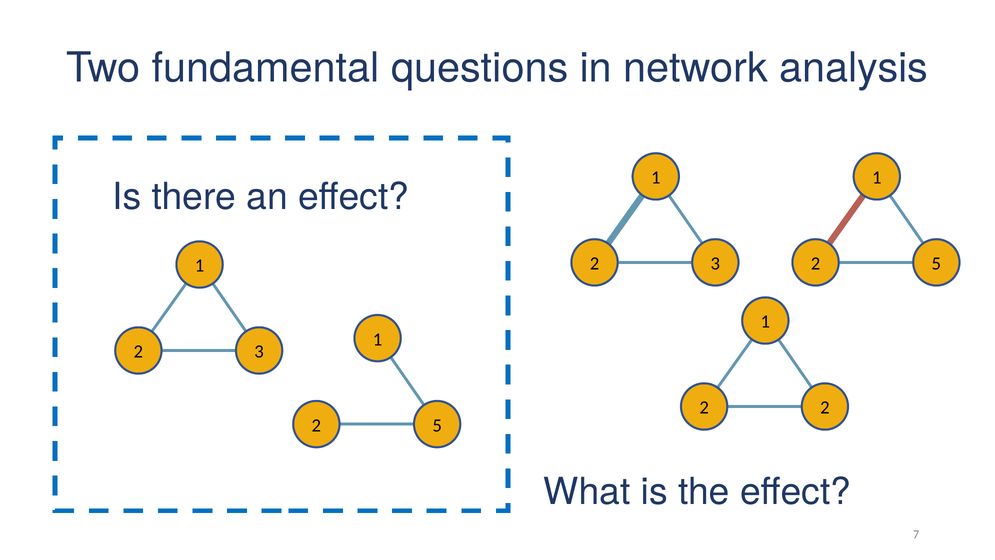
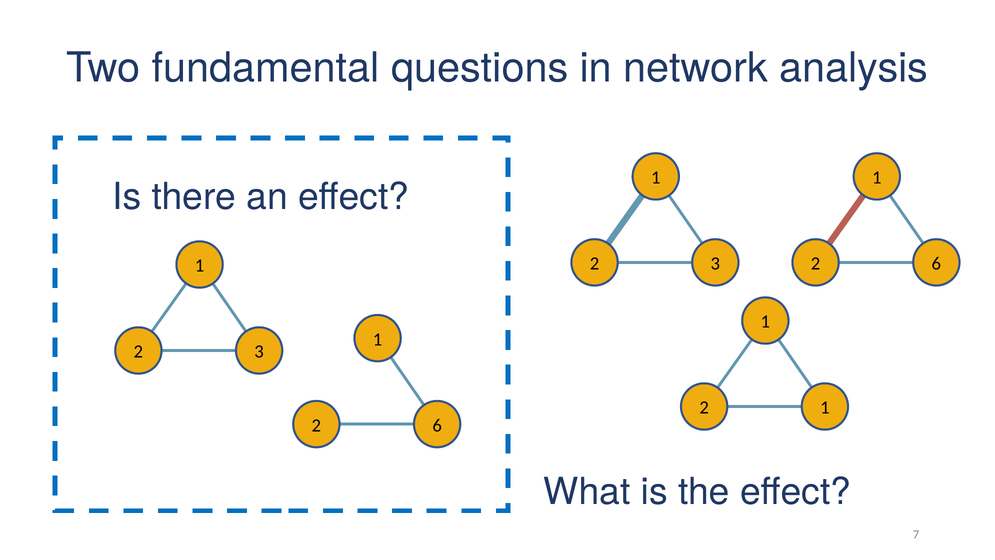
5 at (936, 263): 5 -> 6
2 2: 2 -> 1
5 at (437, 425): 5 -> 6
